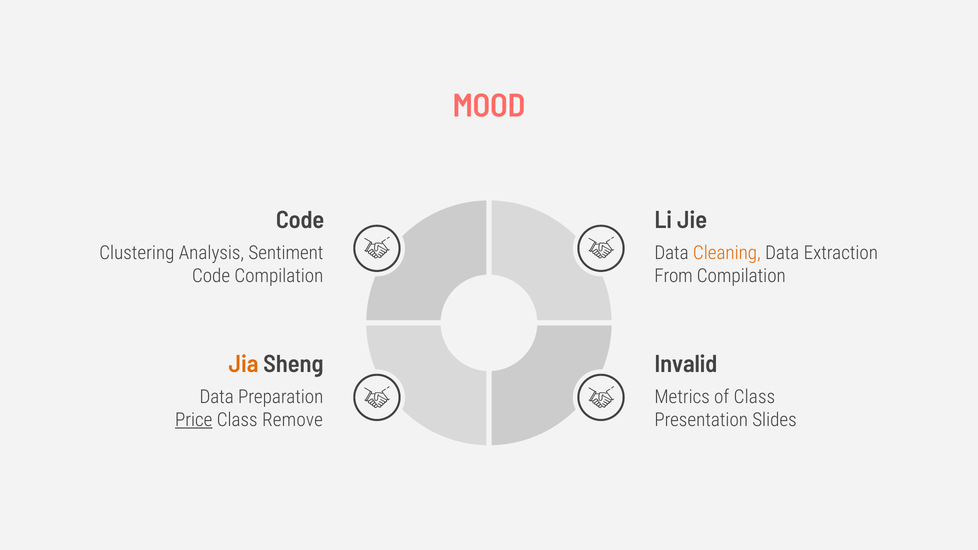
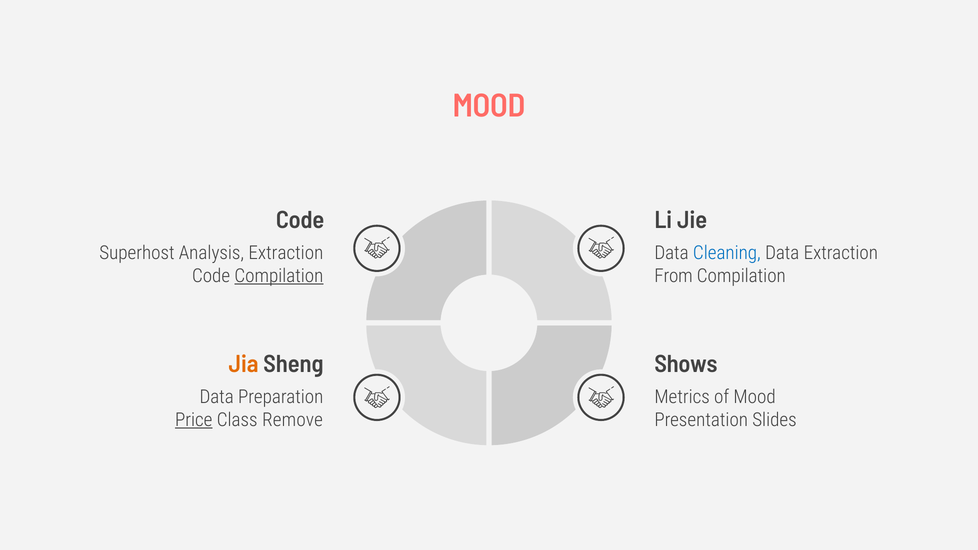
Clustering: Clustering -> Superhost
Analysis Sentiment: Sentiment -> Extraction
Cleaning colour: orange -> blue
Compilation at (279, 276) underline: none -> present
Invalid: Invalid -> Shows
of Class: Class -> Mood
